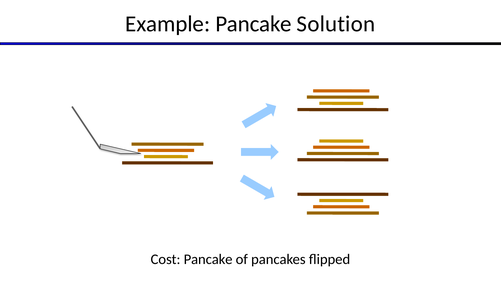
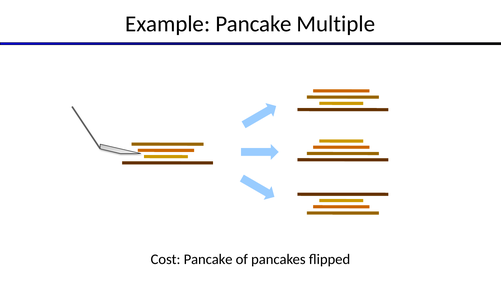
Solution: Solution -> Multiple
